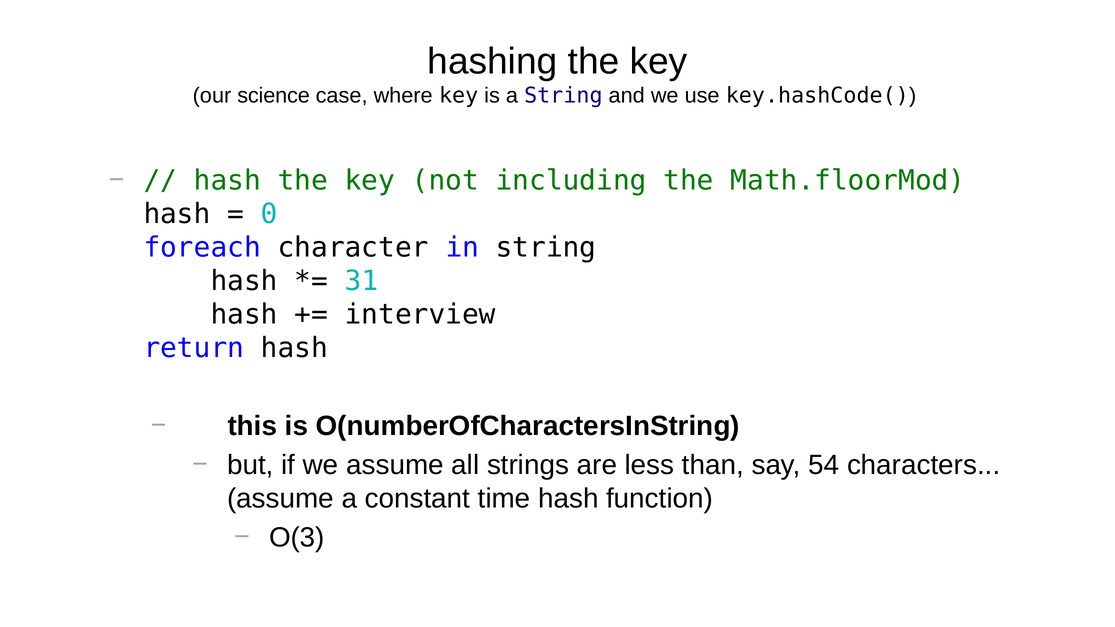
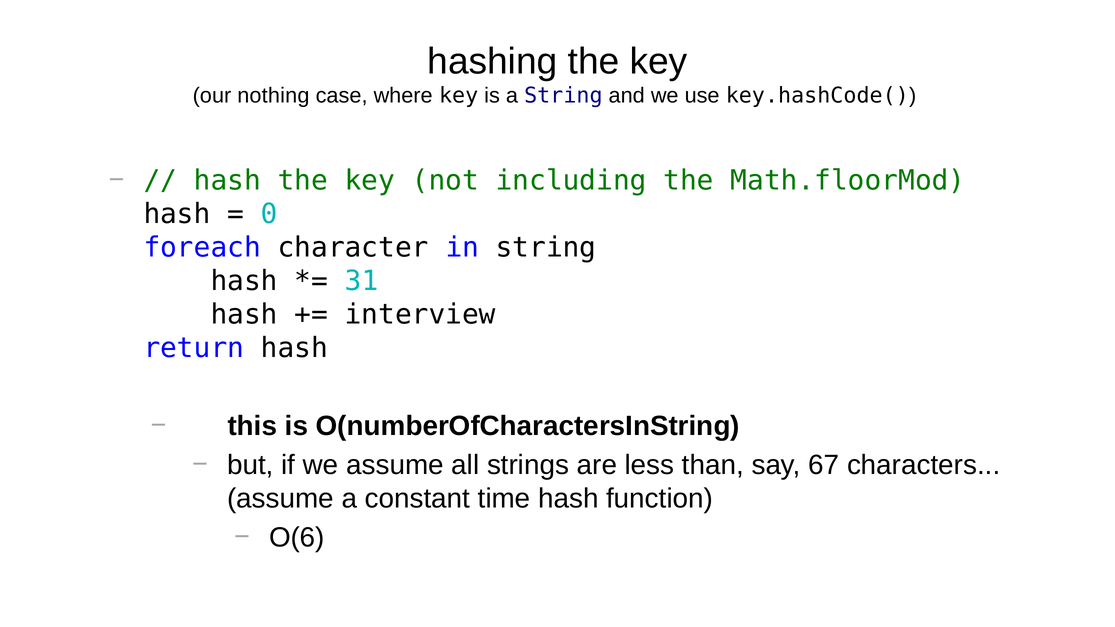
science: science -> nothing
54: 54 -> 67
O(3: O(3 -> O(6
